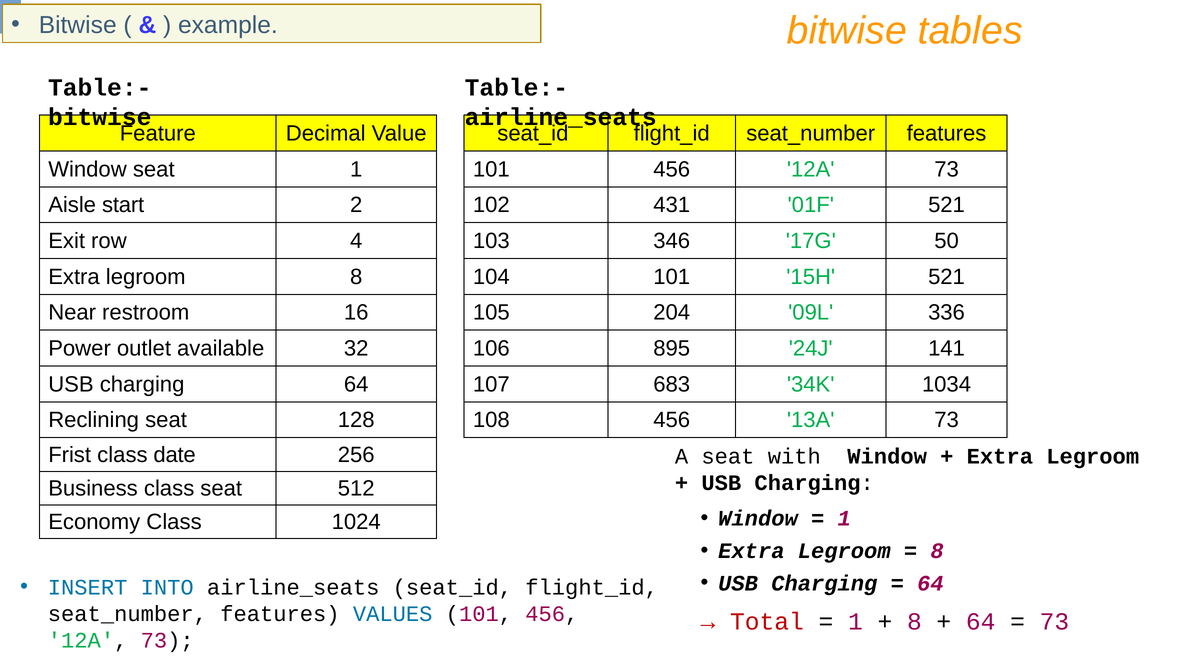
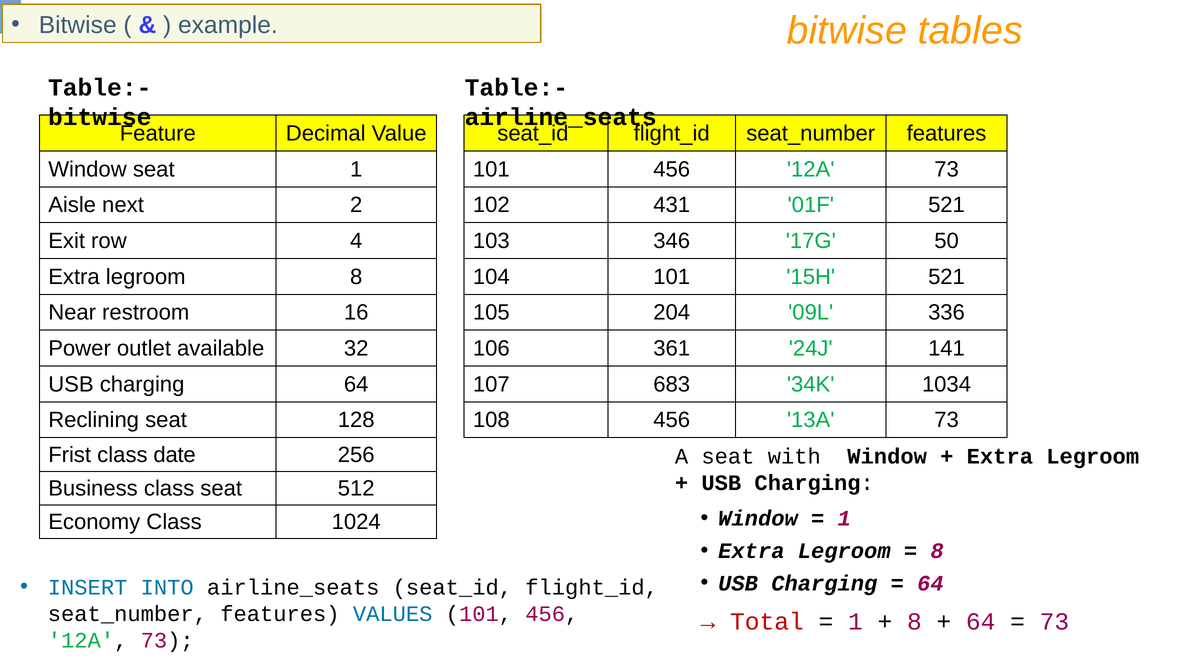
start: start -> next
895: 895 -> 361
